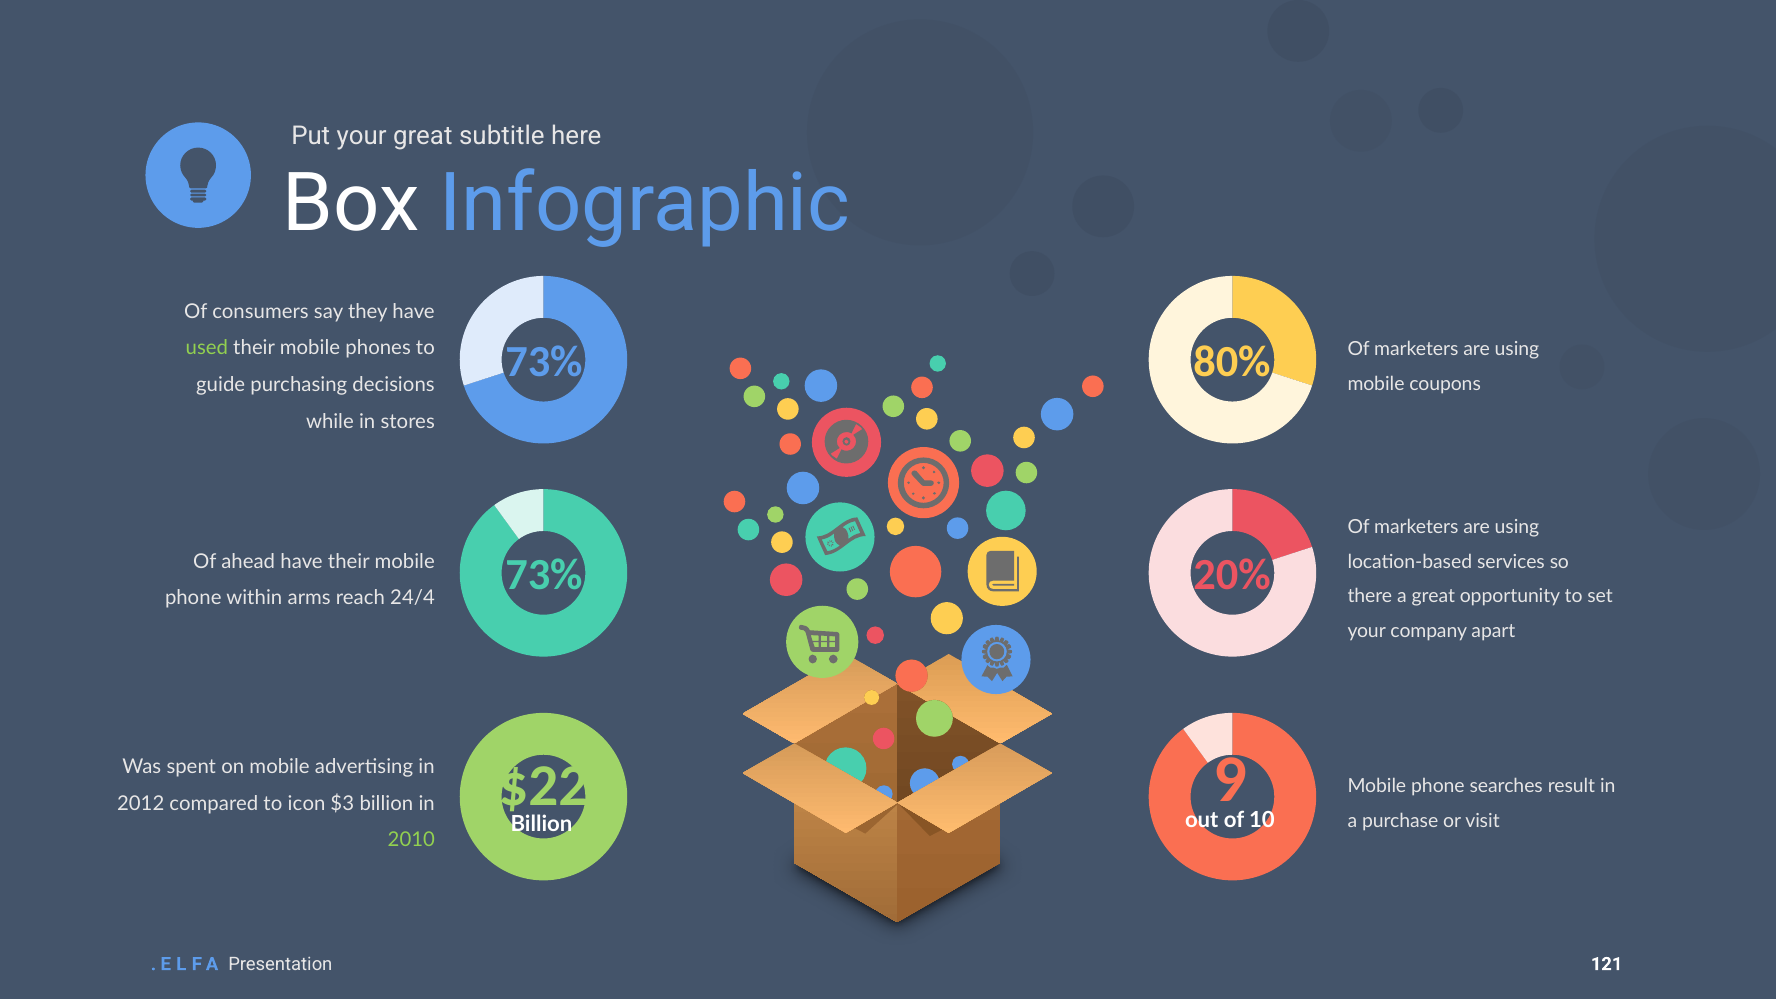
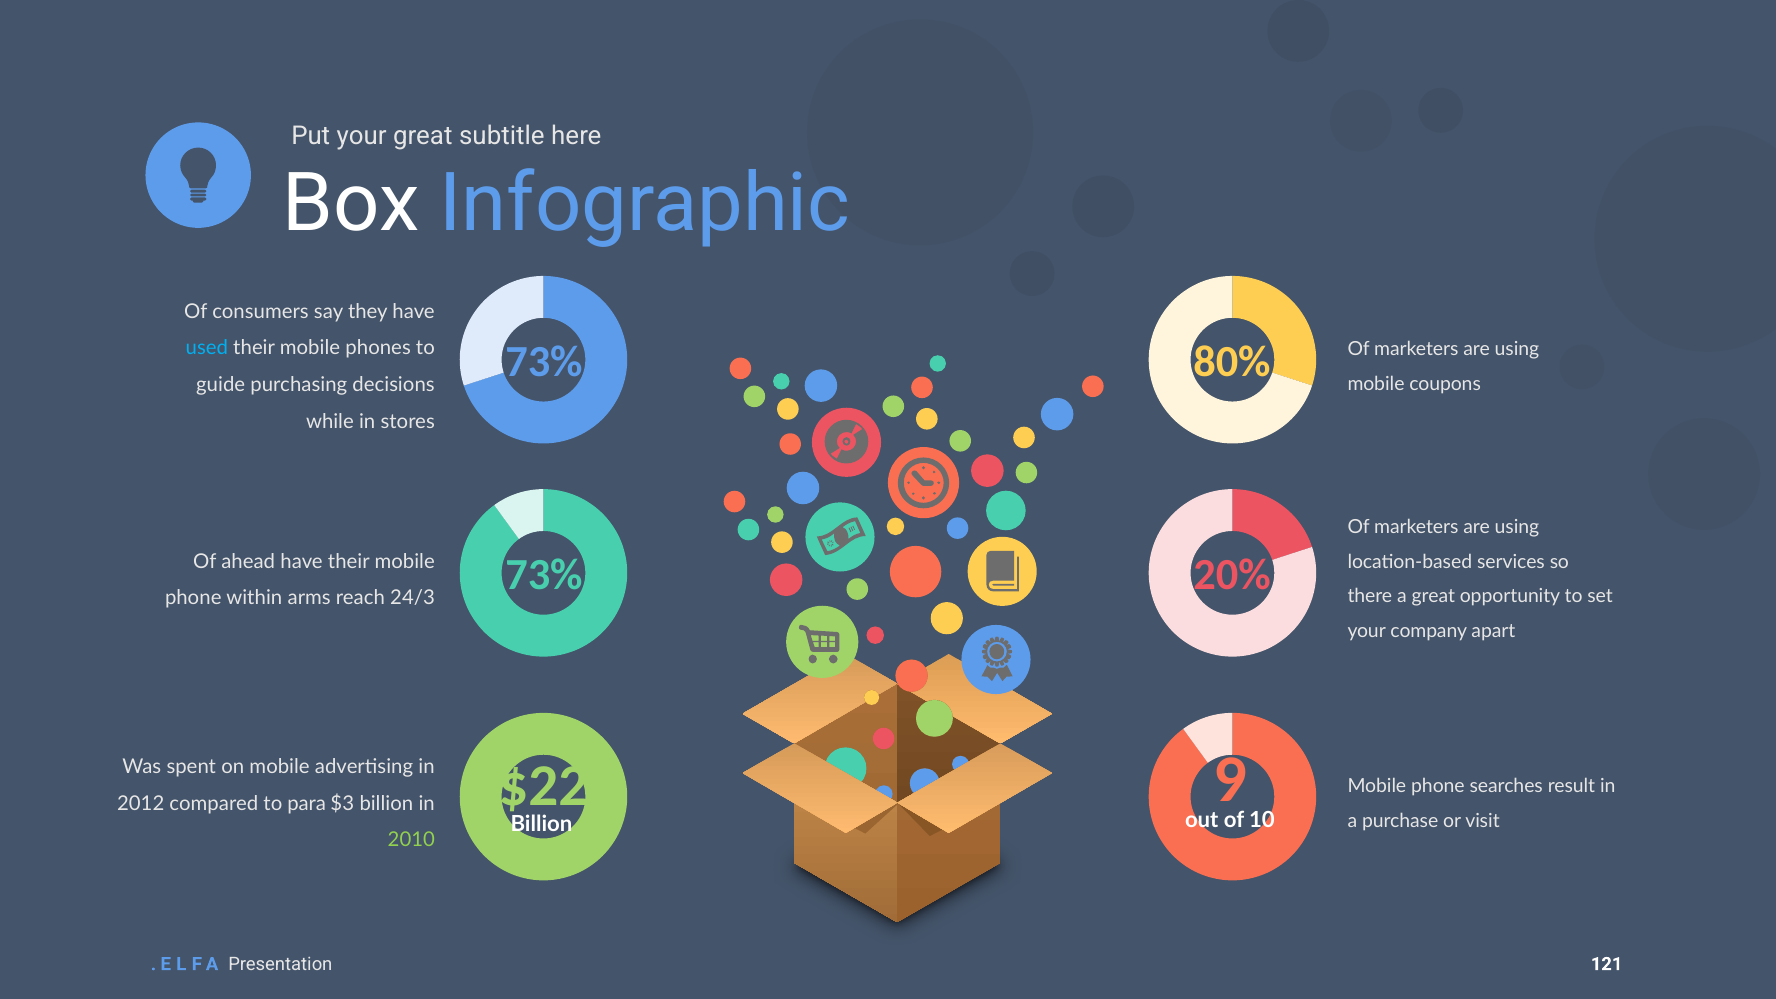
used colour: light green -> light blue
24/4: 24/4 -> 24/3
icon: icon -> para
